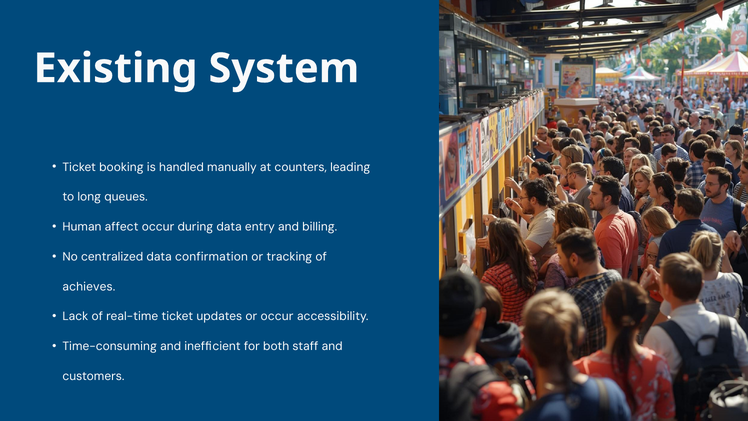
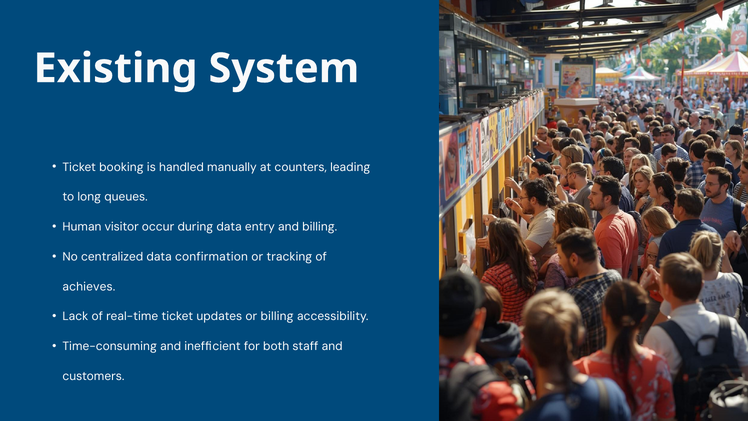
affect: affect -> visitor
or occur: occur -> billing
